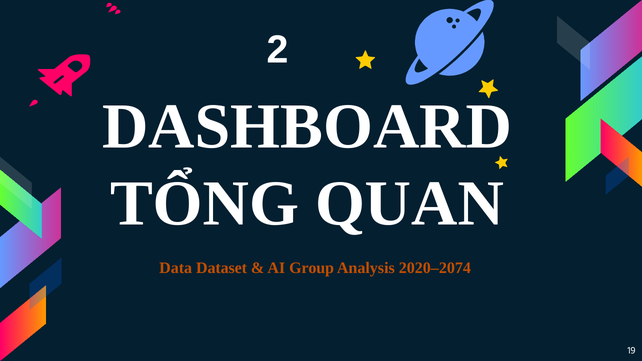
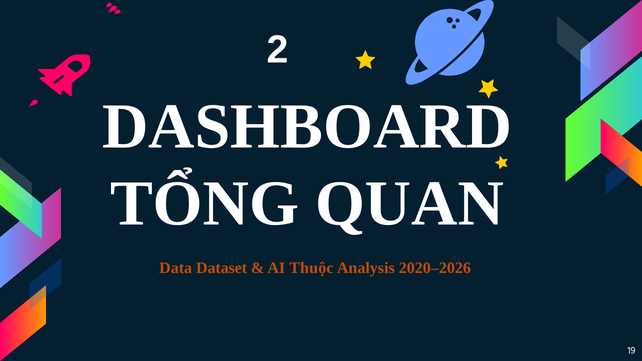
Group: Group -> Thuộc
2020–2074: 2020–2074 -> 2020–2026
